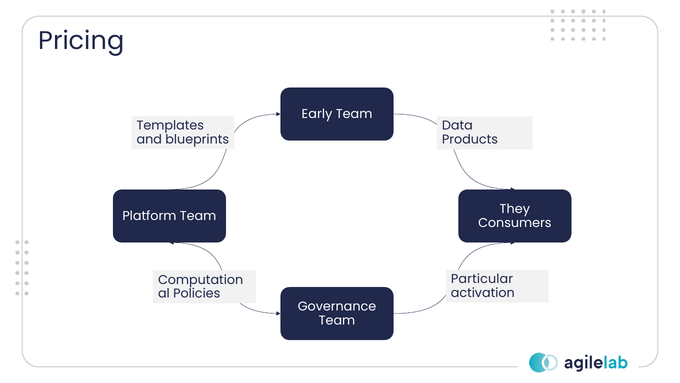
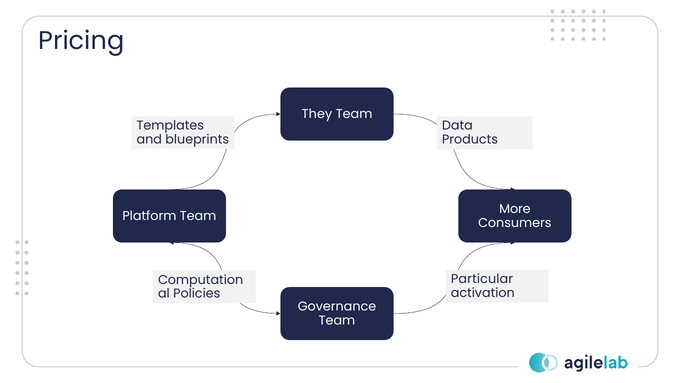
Early: Early -> They
They: They -> More
